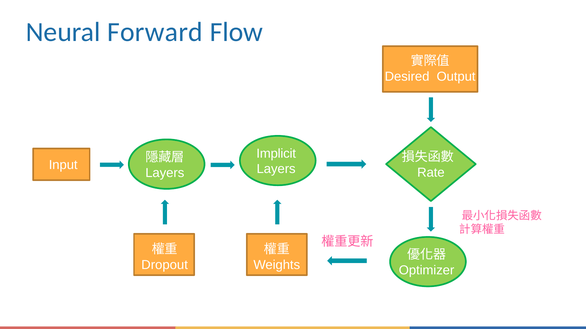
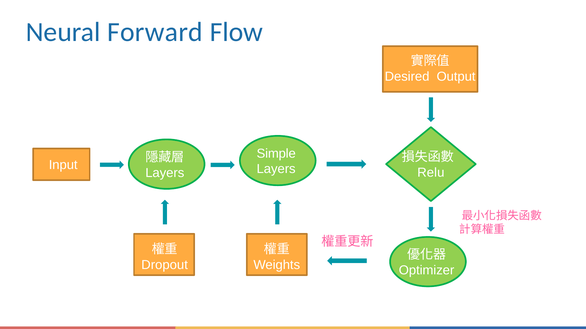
Implicit: Implicit -> Simple
Rate: Rate -> Relu
